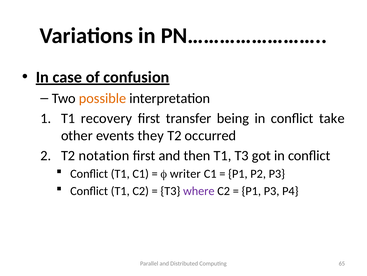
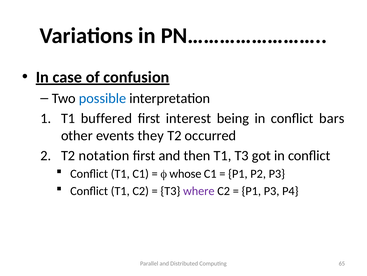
possible colour: orange -> blue
recovery: recovery -> buffered
transfer: transfer -> interest
take: take -> bars
writer: writer -> whose
